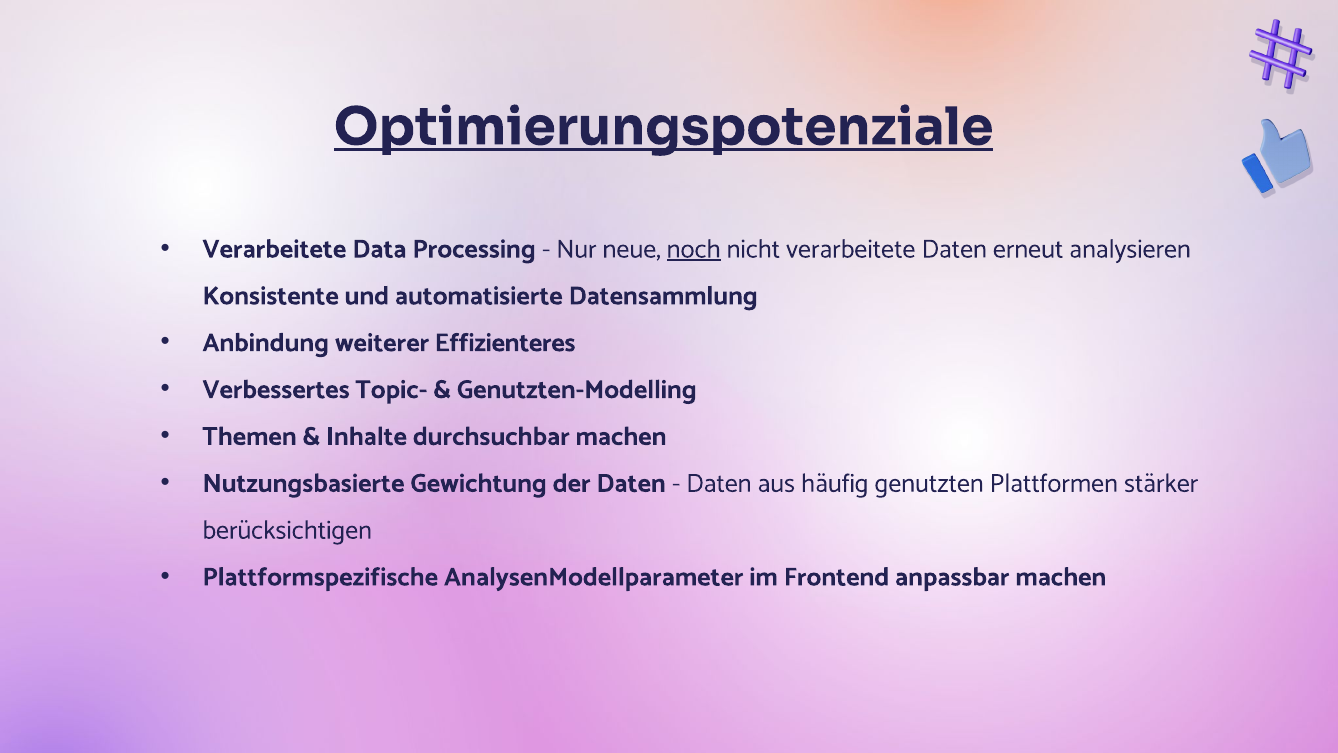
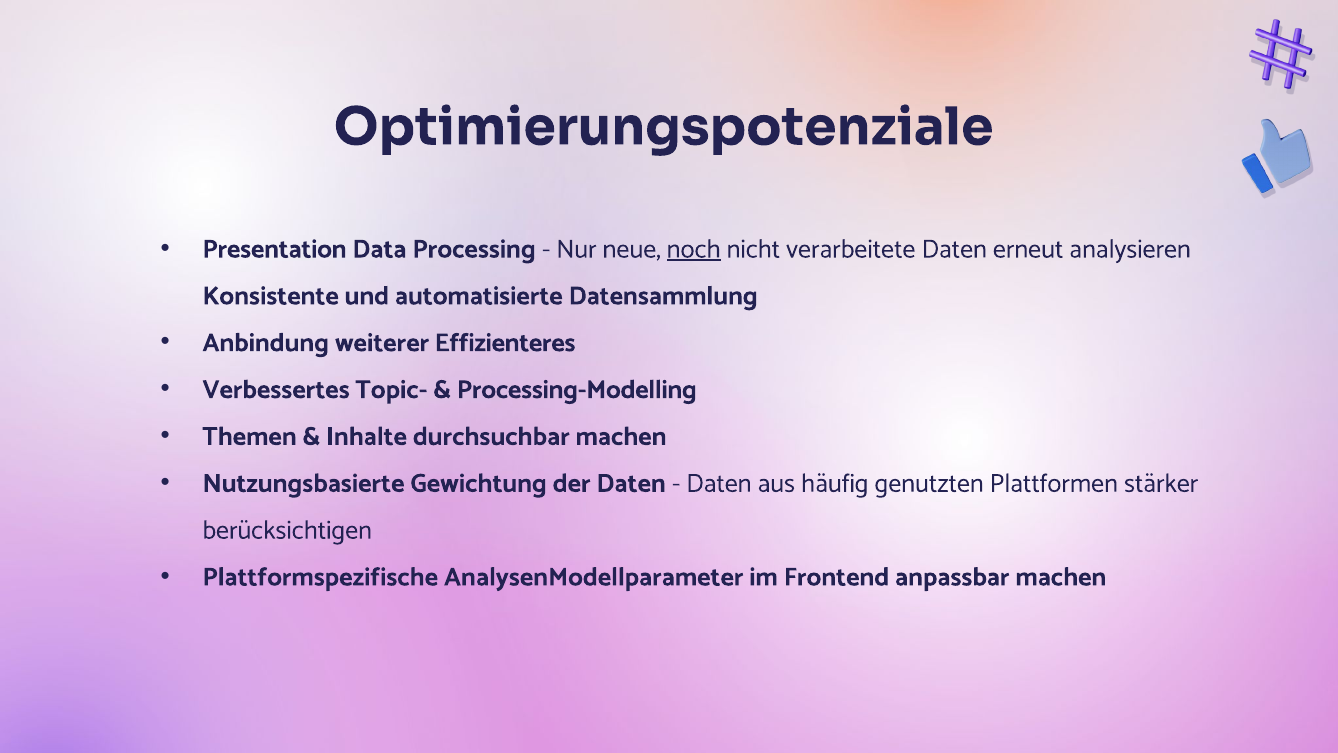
Optimierungspotenziale underline: present -> none
Verarbeitete at (274, 249): Verarbeitete -> Presentation
Genutzten-Modelling: Genutzten-Modelling -> Processing-Modelling
